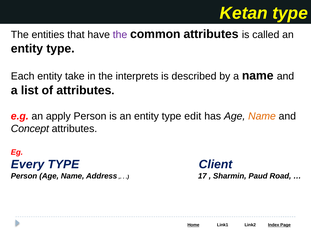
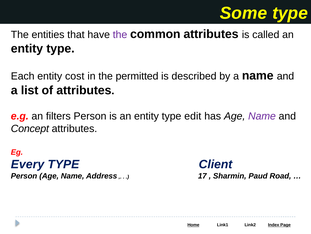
Ketan: Ketan -> Some
take: take -> cost
interprets: interprets -> permitted
apply: apply -> filters
Name at (262, 116) colour: orange -> purple
